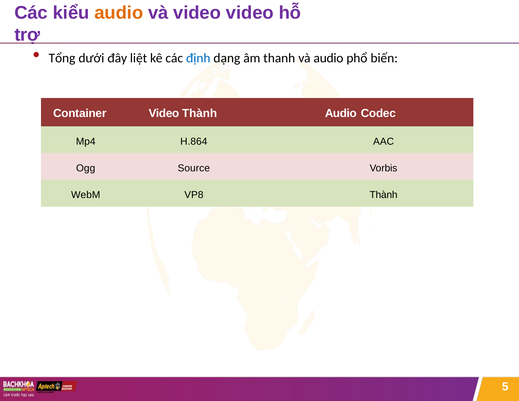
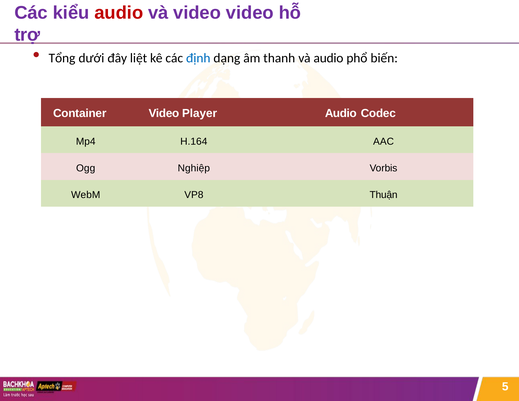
audio at (119, 13) colour: orange -> red
Video Thành: Thành -> Player
H.864: H.864 -> H.164
Source: Source -> Nghiệp
VP8 Thành: Thành -> Thuận
